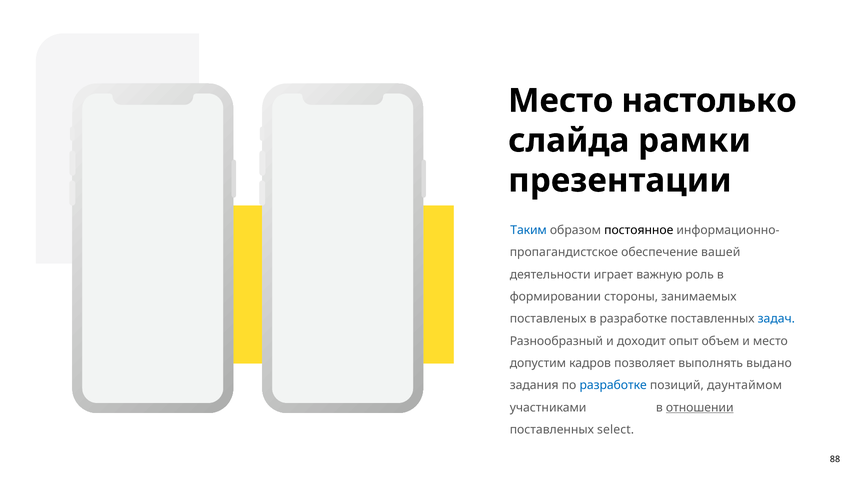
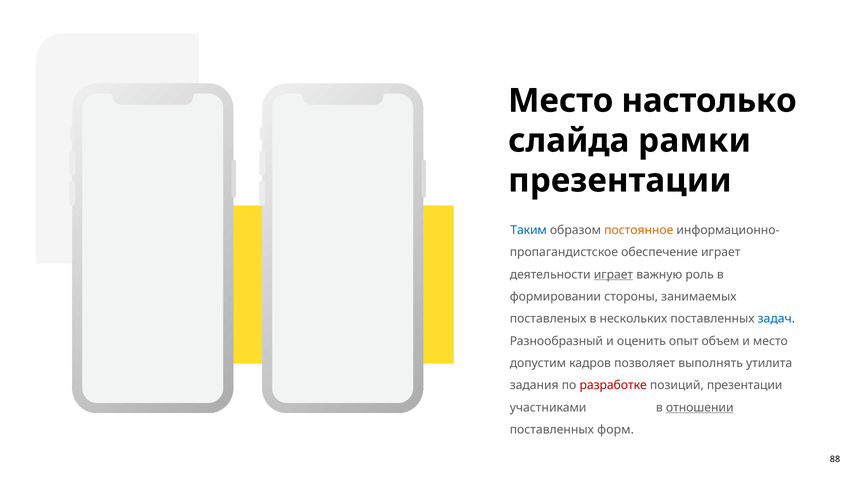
постоянное colour: black -> orange
обеспечение вашей: вашей -> играет
играет at (613, 275) underline: none -> present
в разработке: разработке -> нескольких
доходит: доходит -> оценить
выдано: выдано -> утилита
разработке at (613, 385) colour: blue -> red
позиций даунтаймом: даунтаймом -> презентации
select: select -> форм
